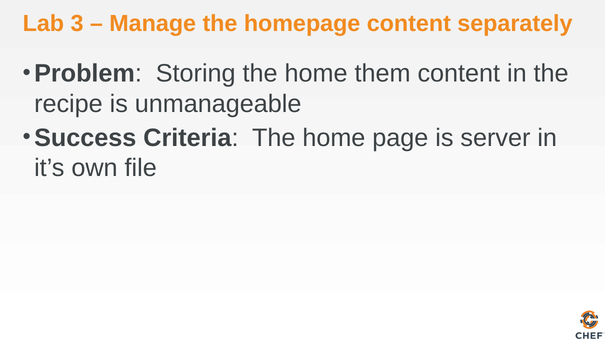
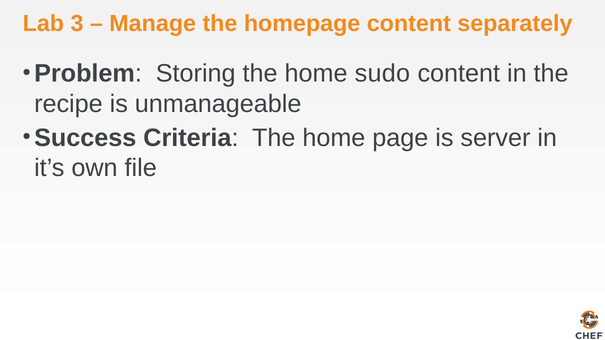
them: them -> sudo
